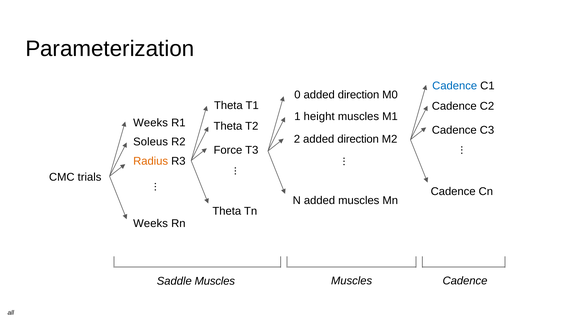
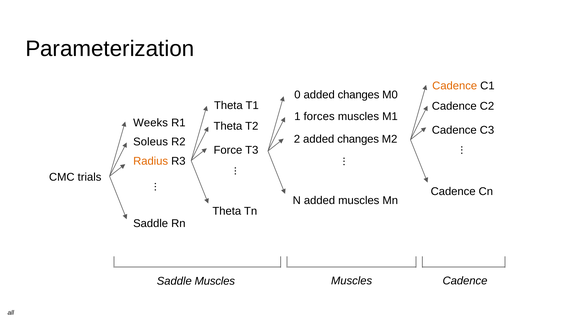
Cadence at (455, 86) colour: blue -> orange
0 added direction: direction -> changes
height: height -> forces
2 added direction: direction -> changes
Weeks at (151, 223): Weeks -> Saddle
